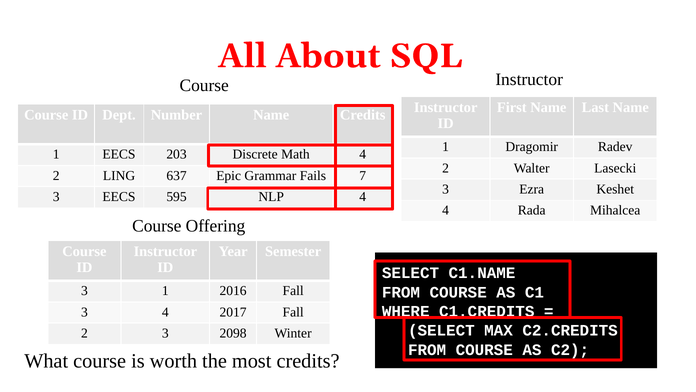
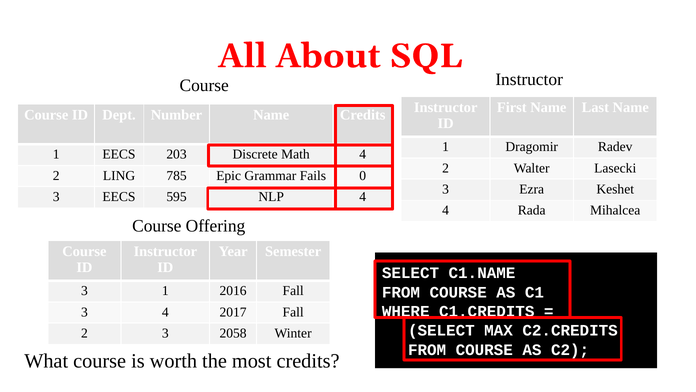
637: 637 -> 785
7: 7 -> 0
2098: 2098 -> 2058
